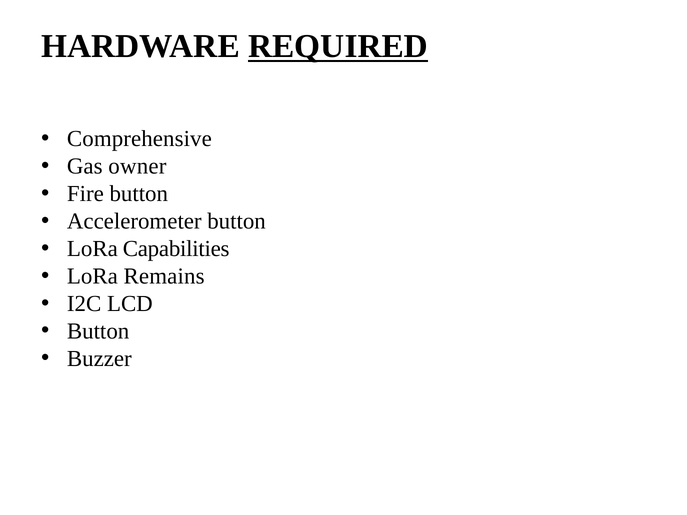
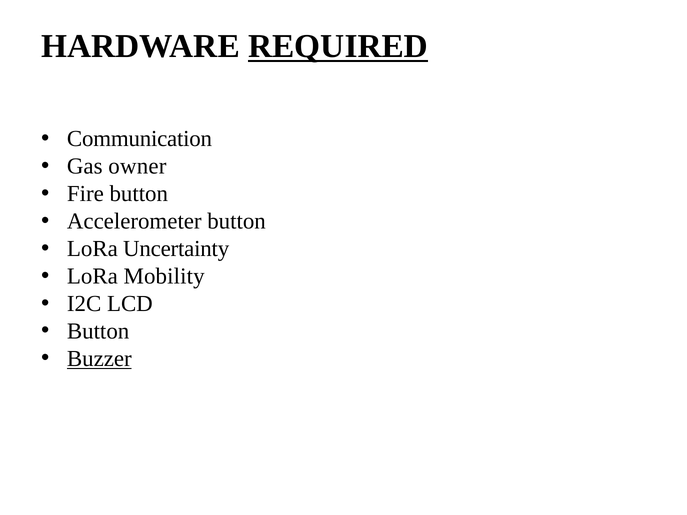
Comprehensive: Comprehensive -> Communication
Capabilities: Capabilities -> Uncertainty
Remains: Remains -> Mobility
Buzzer underline: none -> present
